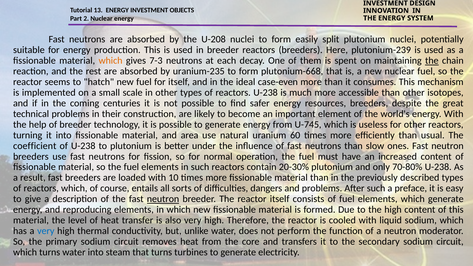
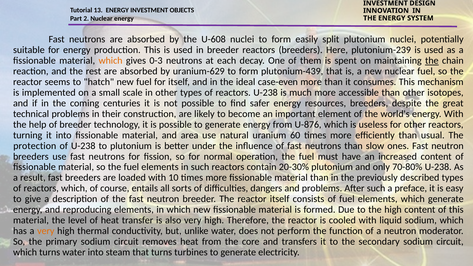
U-208: U-208 -> U-608
7-3: 7-3 -> 0-3
uranium-235: uranium-235 -> uranium-629
plutonium-668: plutonium-668 -> plutonium-439
U-745: U-745 -> U-876
coefficient: coefficient -> protection
neutron at (163, 199) underline: present -> none
very at (46, 231) colour: blue -> orange
